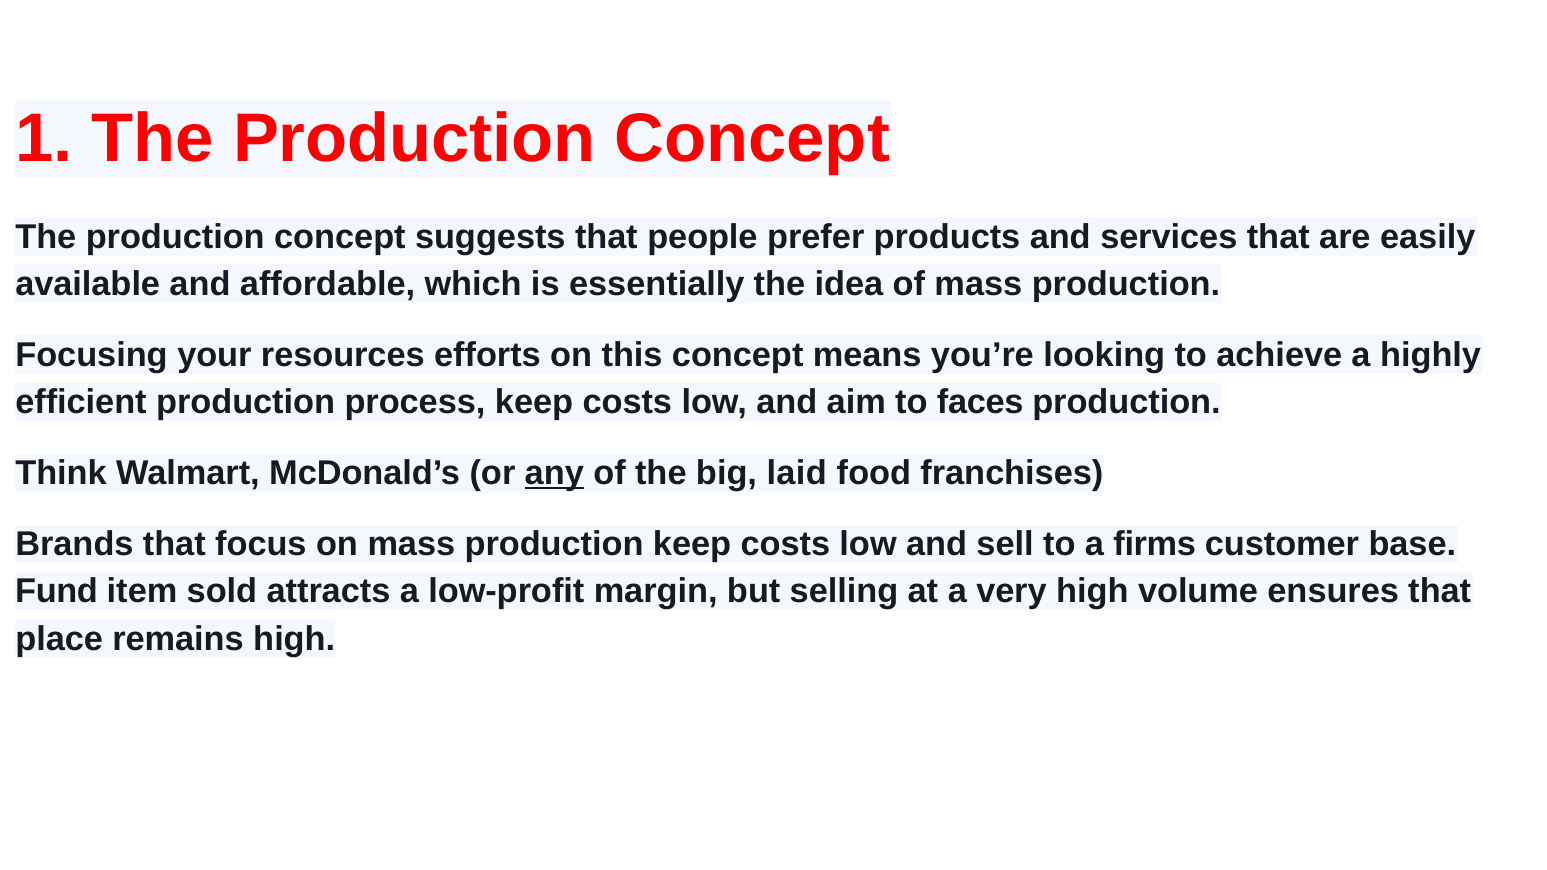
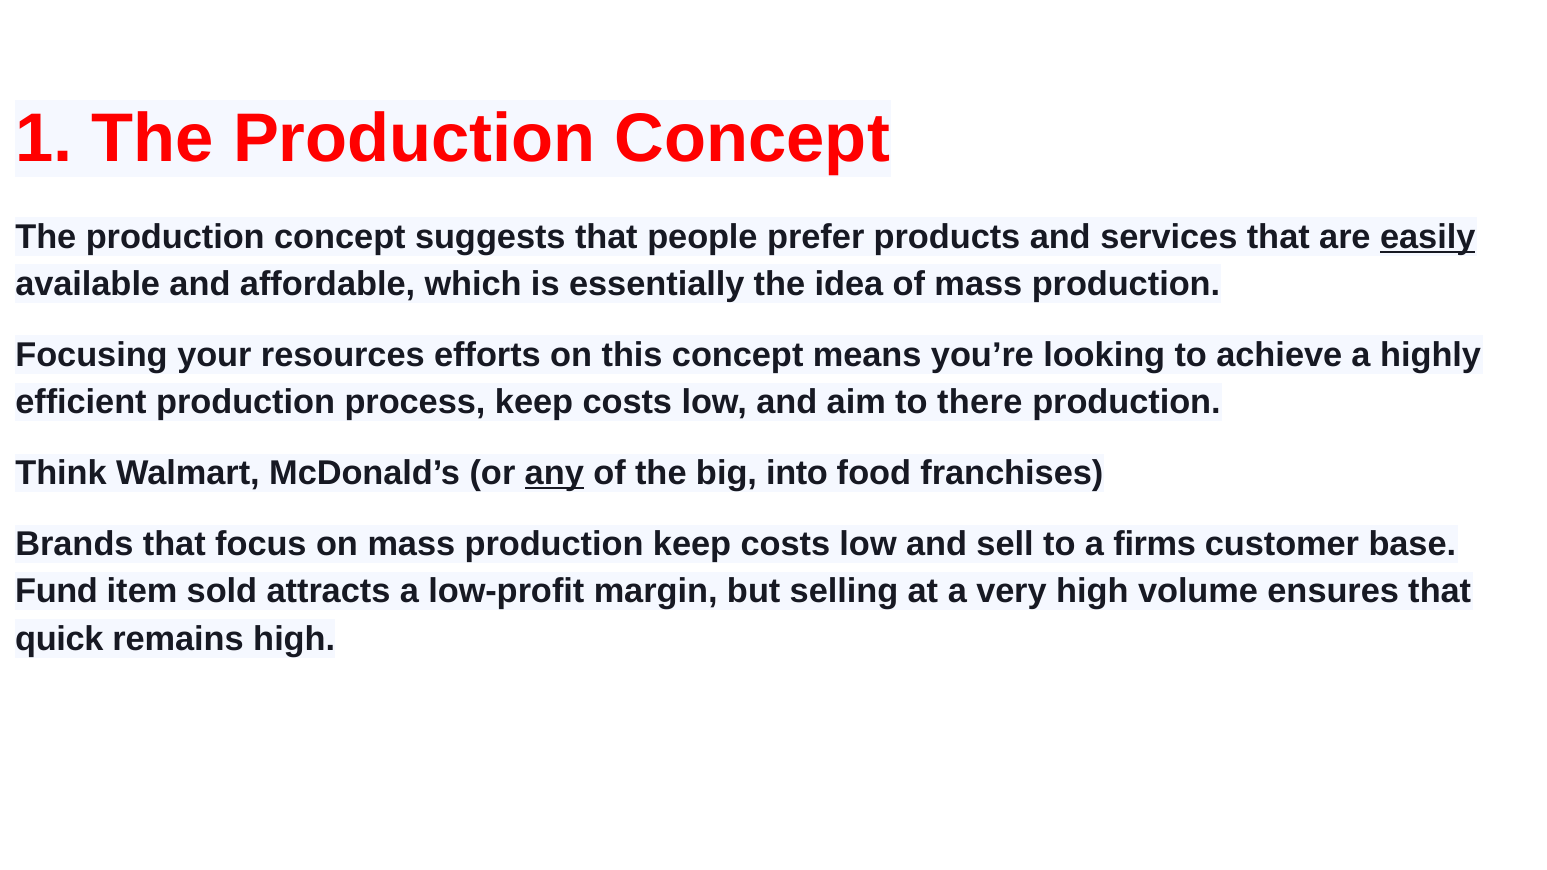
easily underline: none -> present
faces: faces -> there
laid: laid -> into
place: place -> quick
